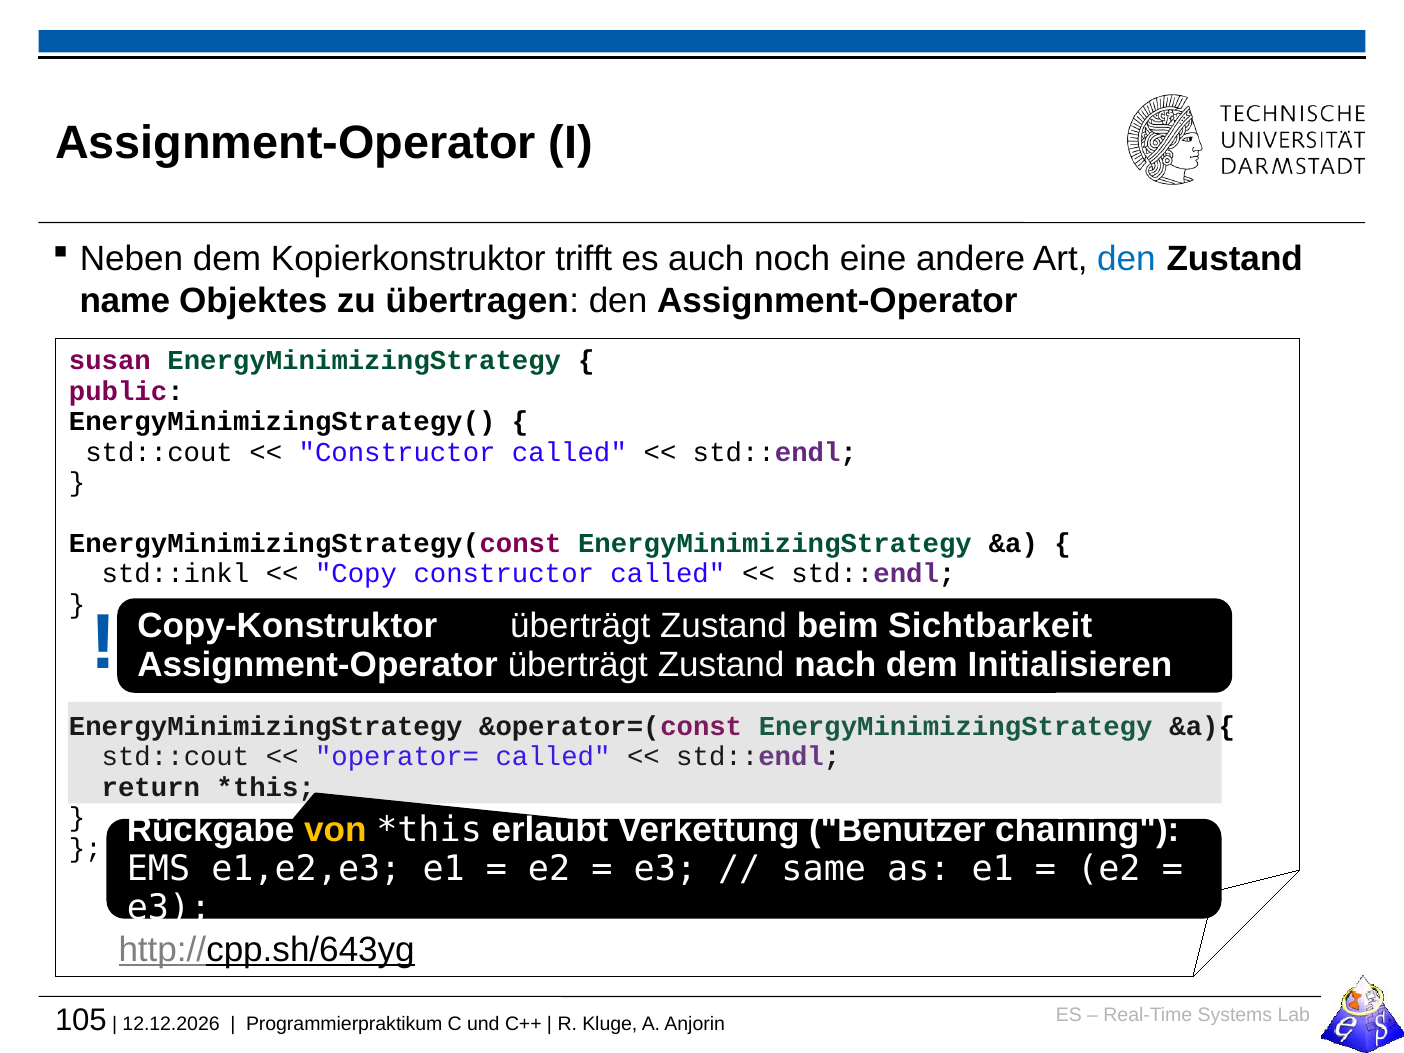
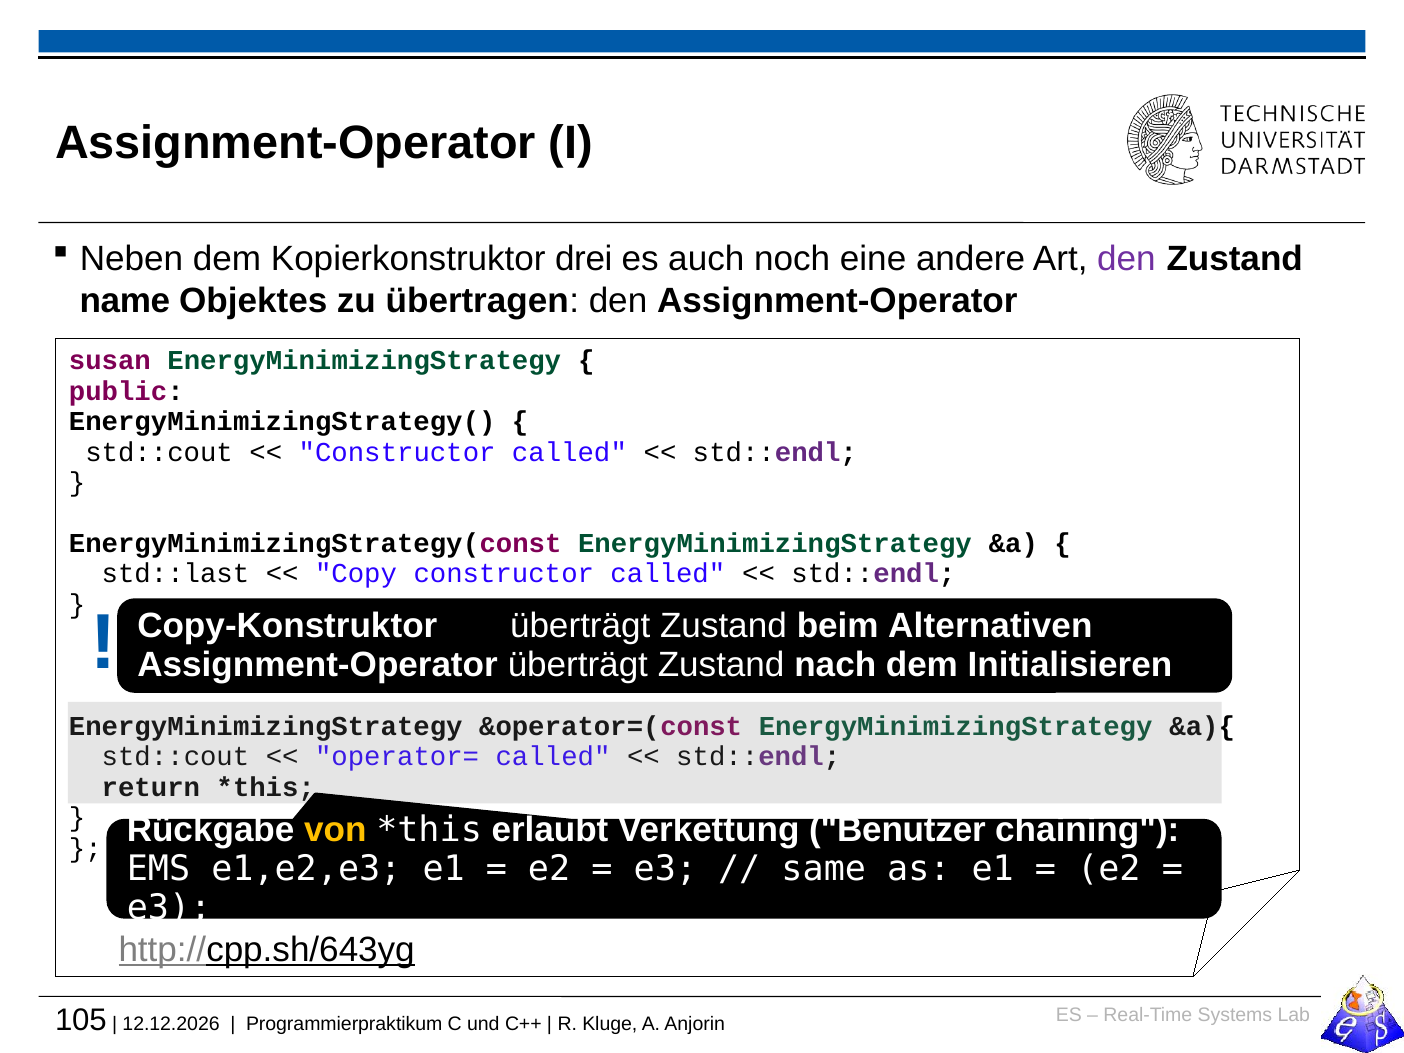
trifft: trifft -> drei
den at (1126, 258) colour: blue -> purple
std::inkl: std::inkl -> std::last
Sichtbarkeit: Sichtbarkeit -> Alternativen
